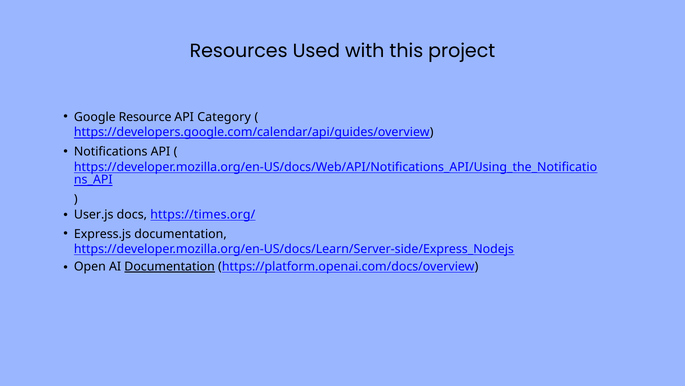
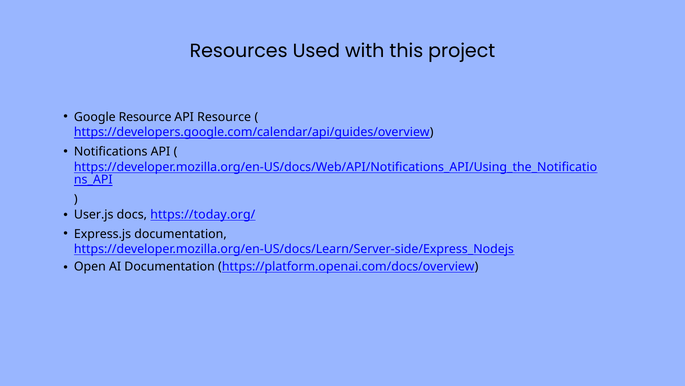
API Category: Category -> Resource
https://times.org/: https://times.org/ -> https://today.org/
Documentation at (170, 266) underline: present -> none
